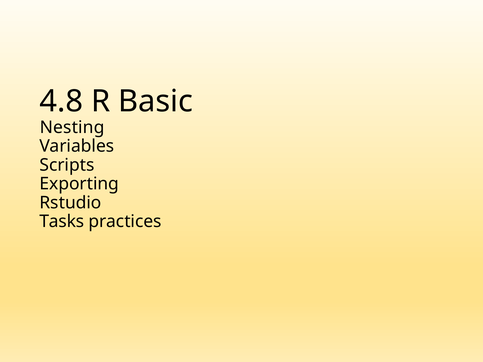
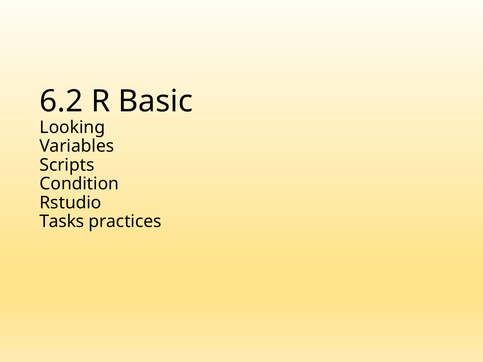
4.8: 4.8 -> 6.2
Nesting: Nesting -> Looking
Exporting: Exporting -> Condition
